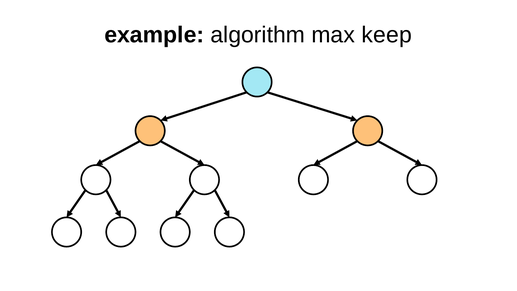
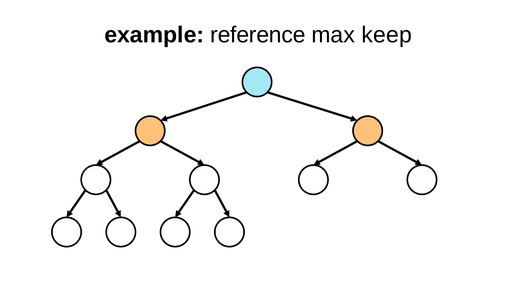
algorithm: algorithm -> reference
